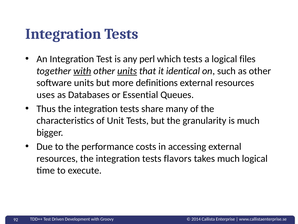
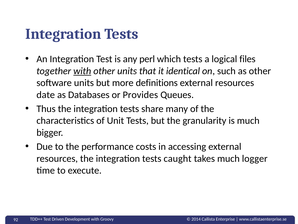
units at (127, 71) underline: present -> none
uses: uses -> date
Essential: Essential -> Provides
flavors: flavors -> caught
much logical: logical -> logger
